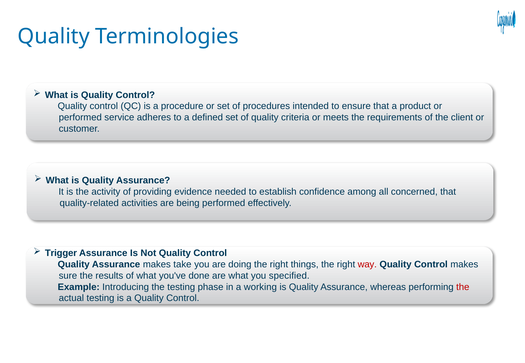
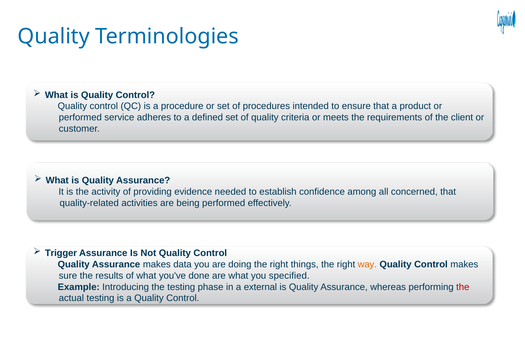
take: take -> data
way colour: red -> orange
working: working -> external
